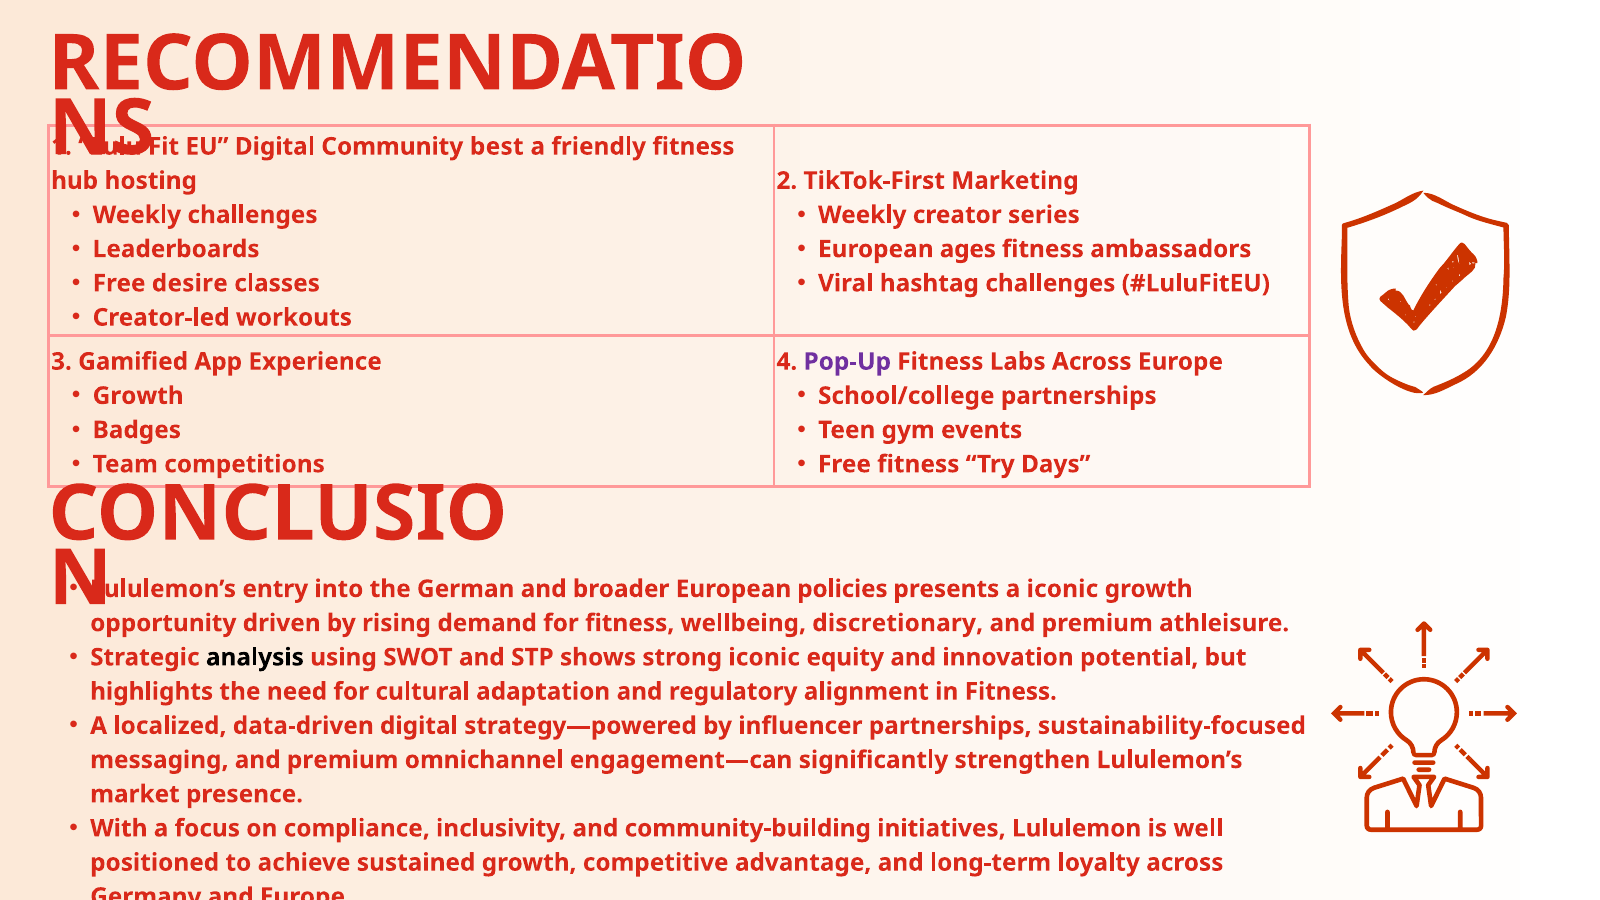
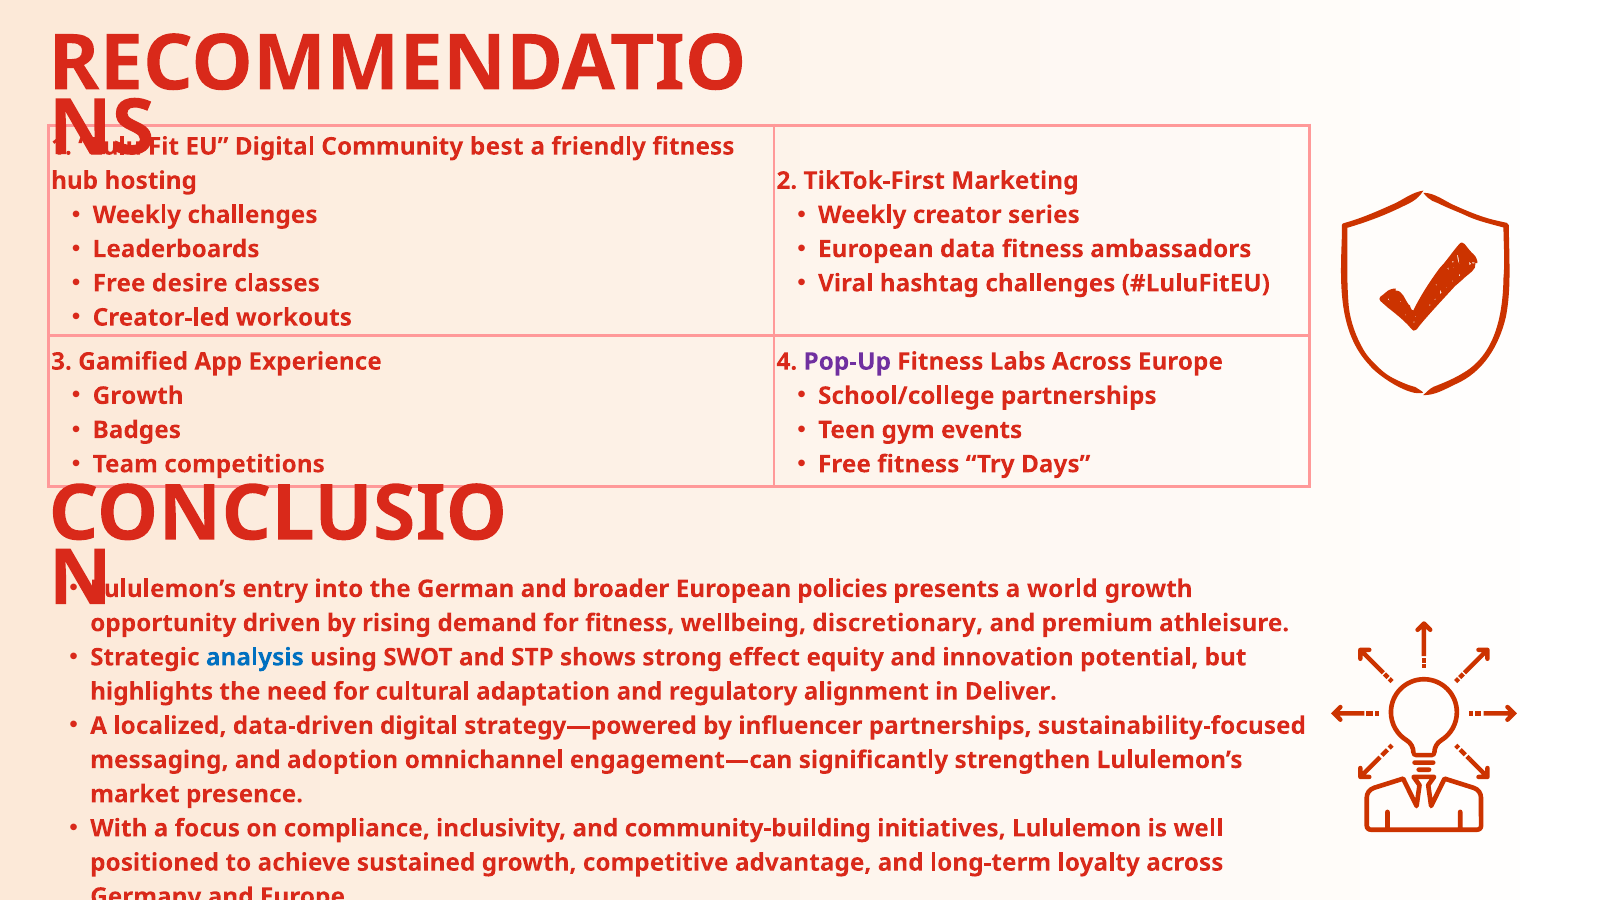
ages: ages -> data
a iconic: iconic -> world
analysis colour: black -> blue
strong iconic: iconic -> effect
in Fitness: Fitness -> Deliver
messaging and premium: premium -> adoption
